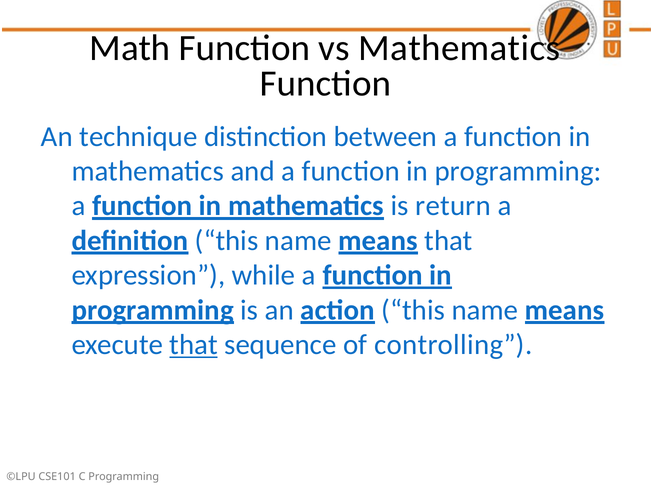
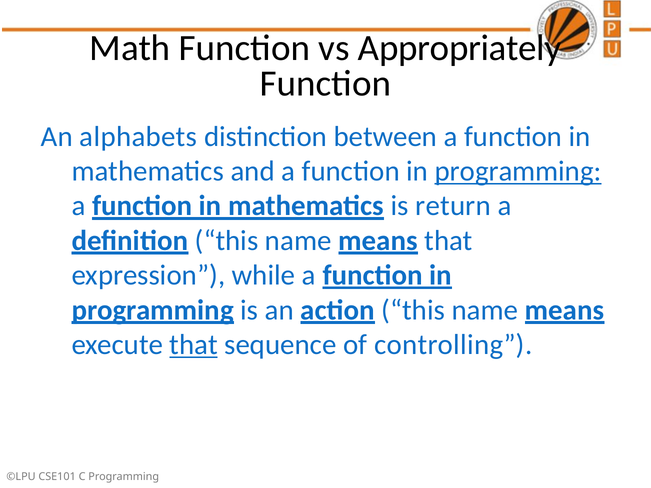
vs Mathematics: Mathematics -> Appropriately
technique: technique -> alphabets
programming at (518, 171) underline: none -> present
